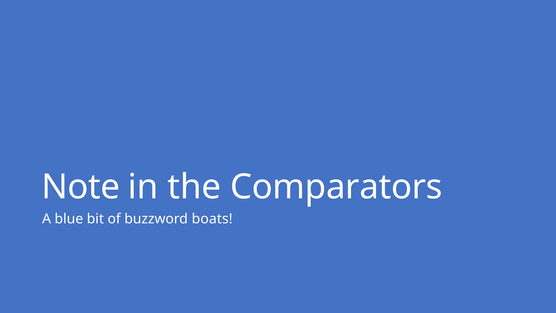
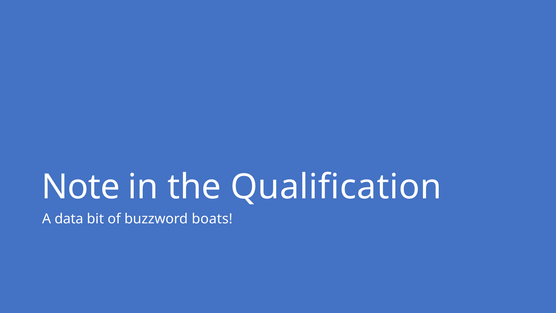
Comparators: Comparators -> Qualification
blue: blue -> data
